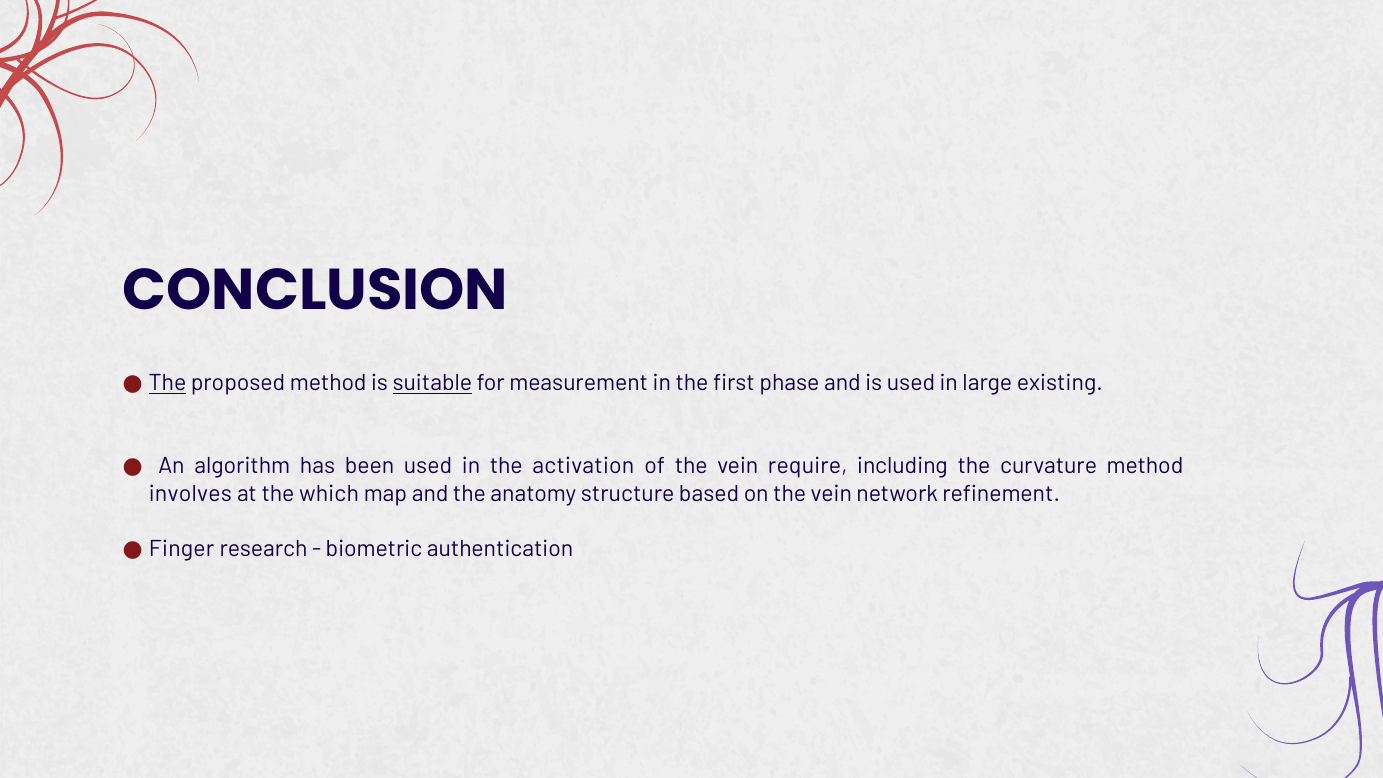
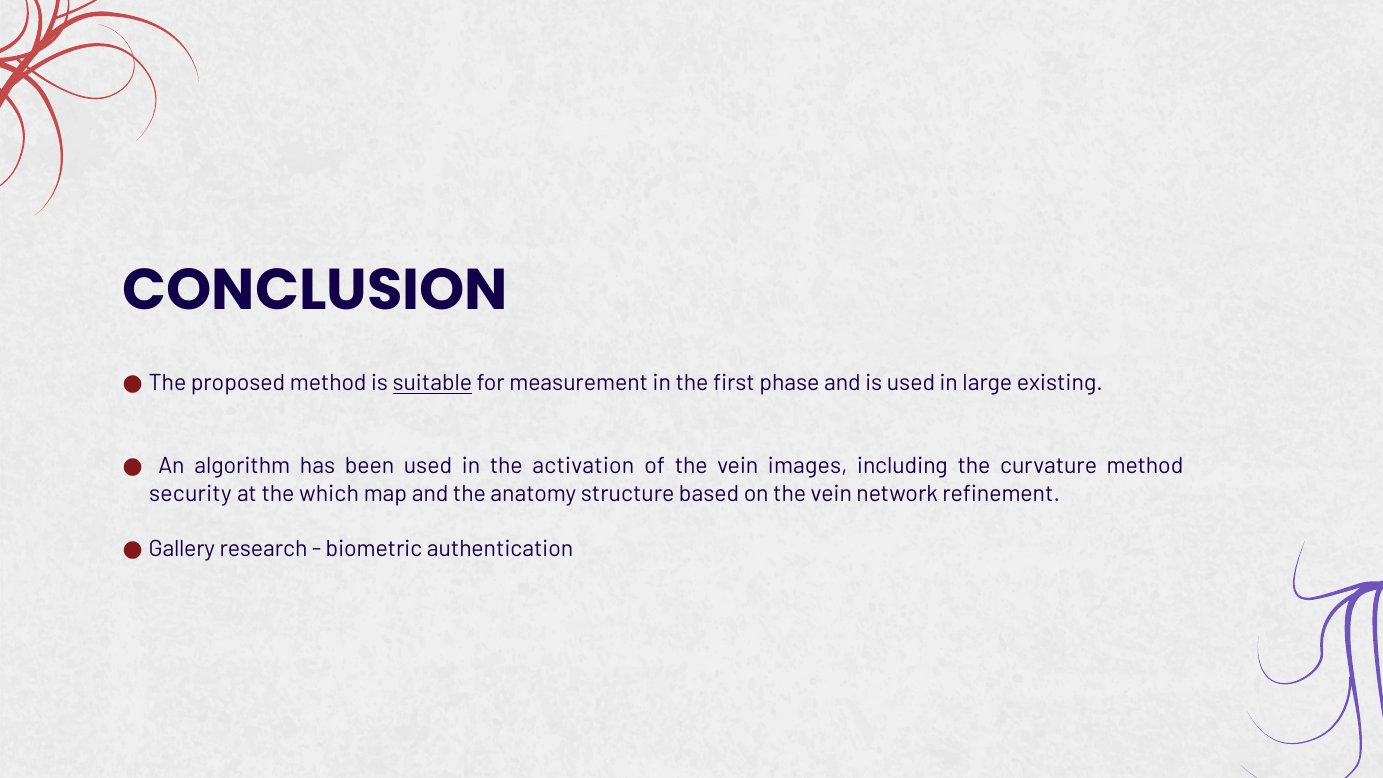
The at (167, 383) underline: present -> none
require: require -> images
involves: involves -> security
Finger: Finger -> Gallery
